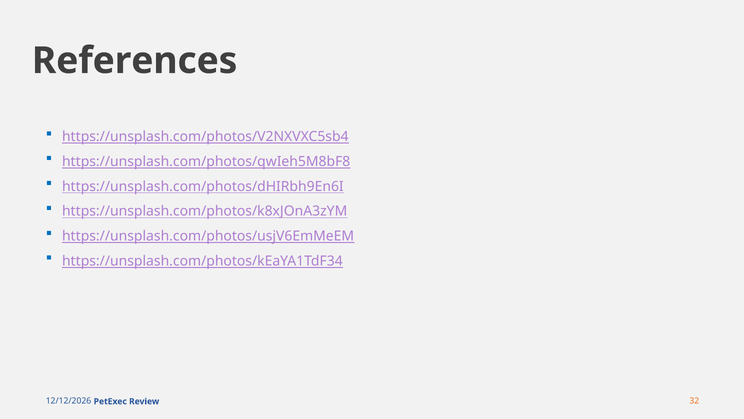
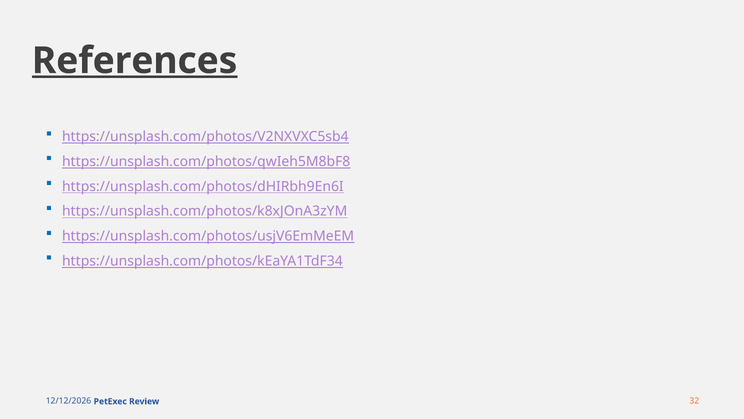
References underline: none -> present
